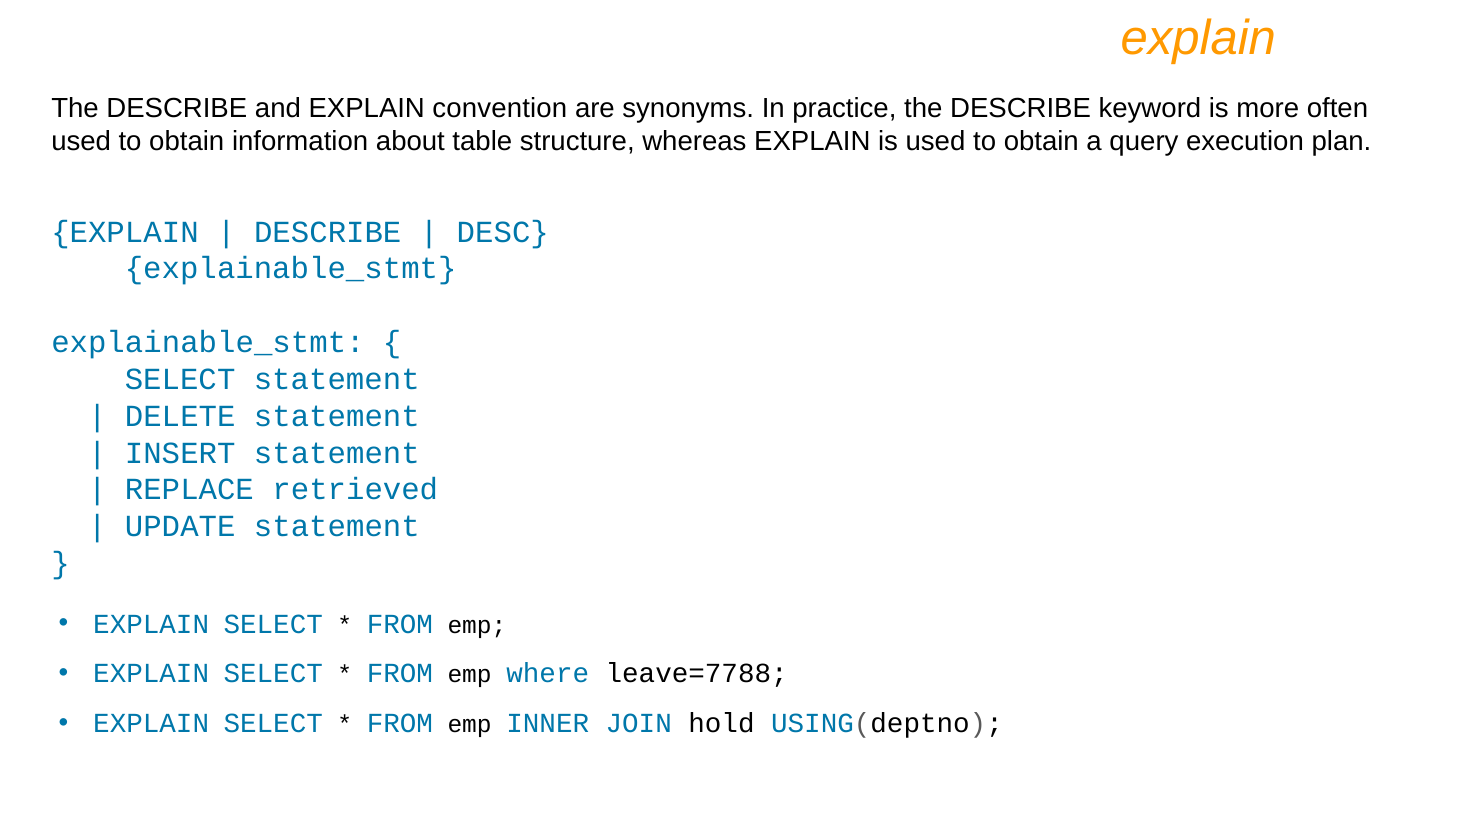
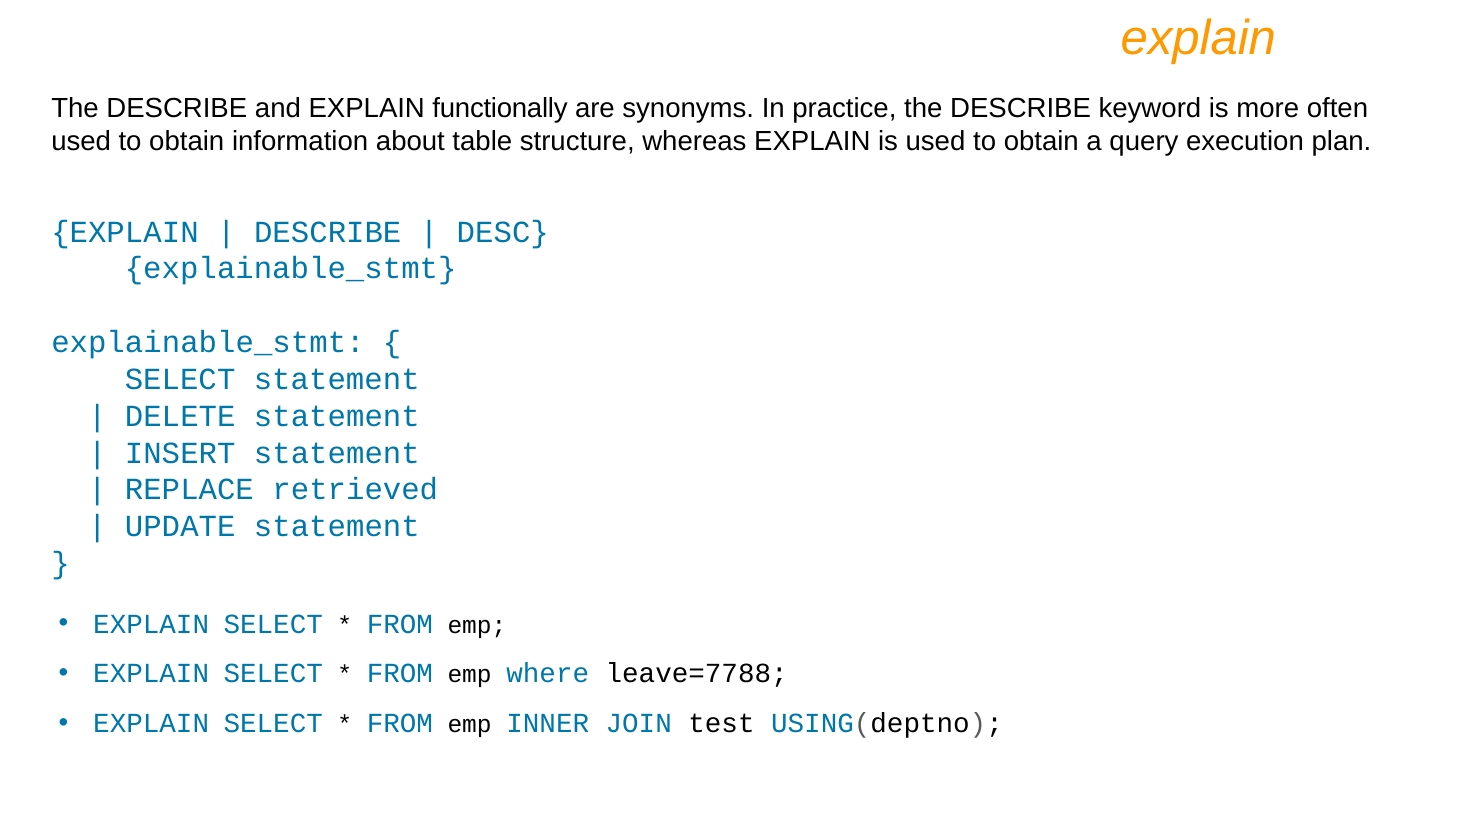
convention: convention -> functionally
hold: hold -> test
